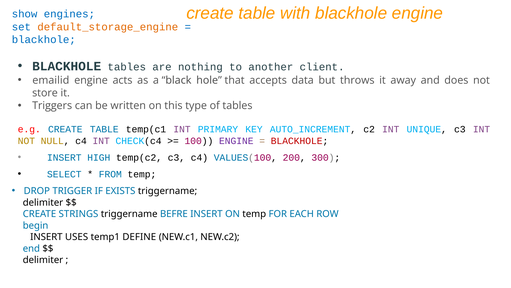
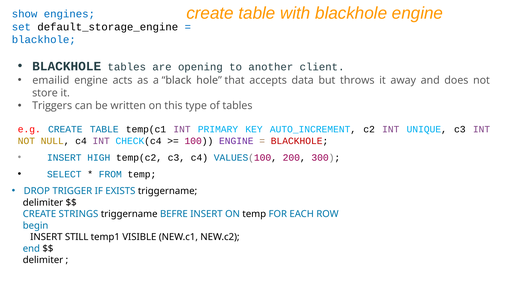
default_storage_engine colour: orange -> black
nothing: nothing -> opening
USES: USES -> STILL
DEFINE: DEFINE -> VISIBLE
